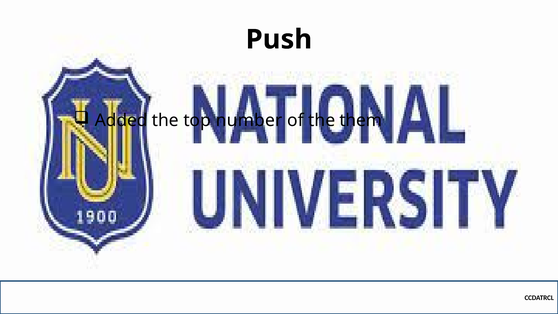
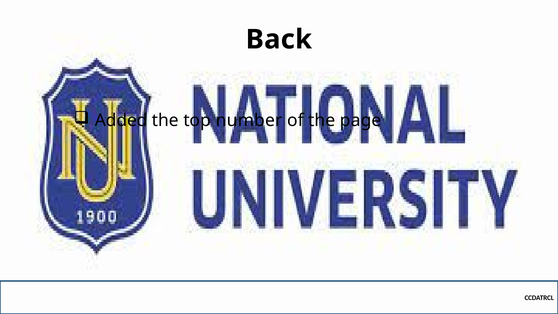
Push: Push -> Back
them: them -> page
